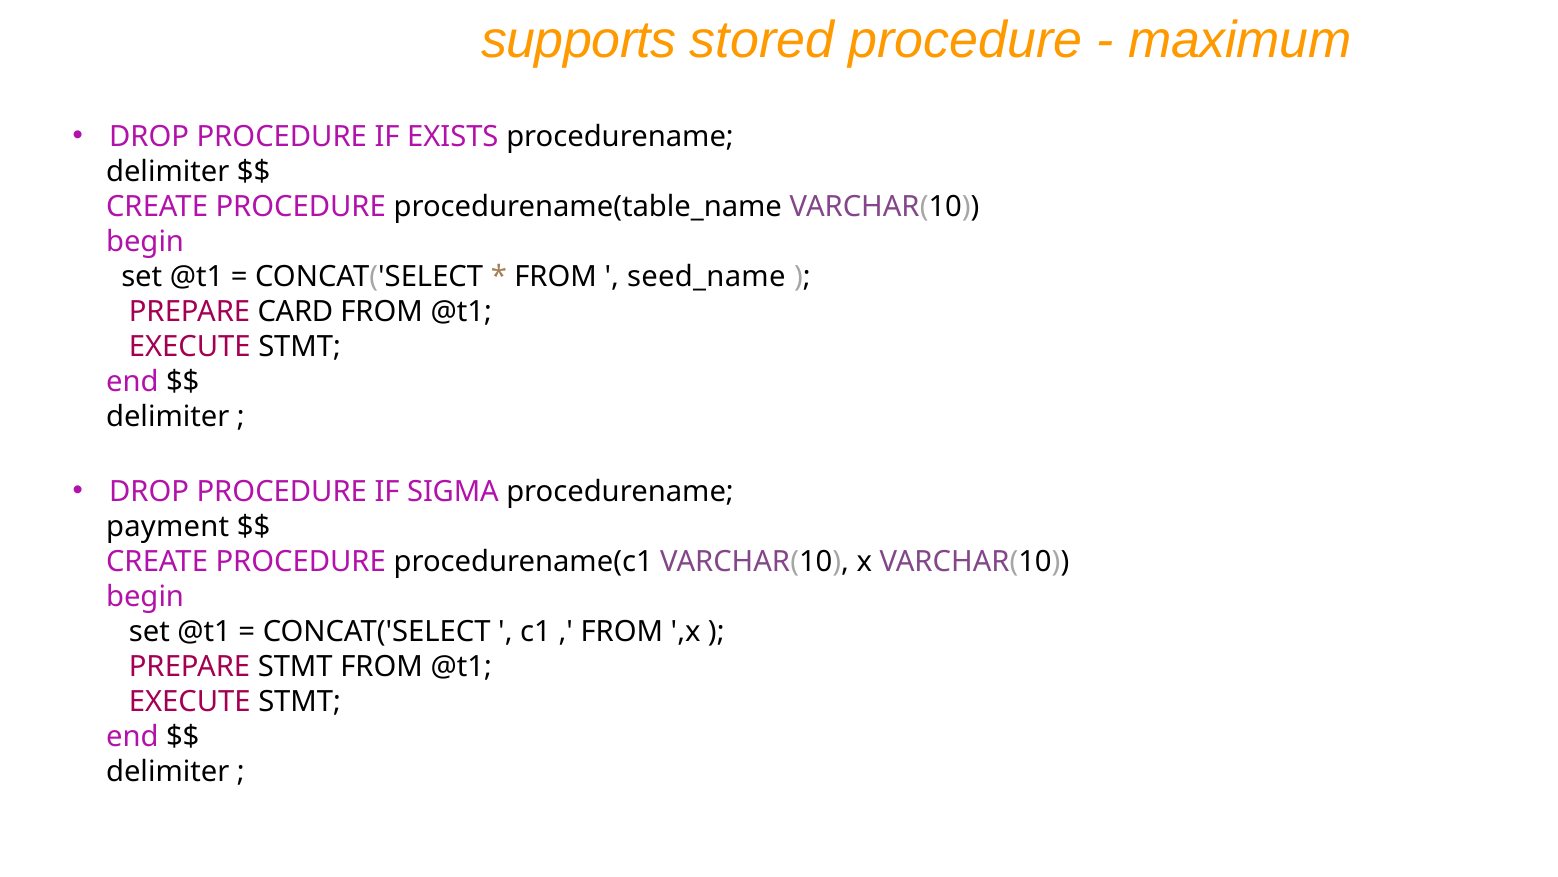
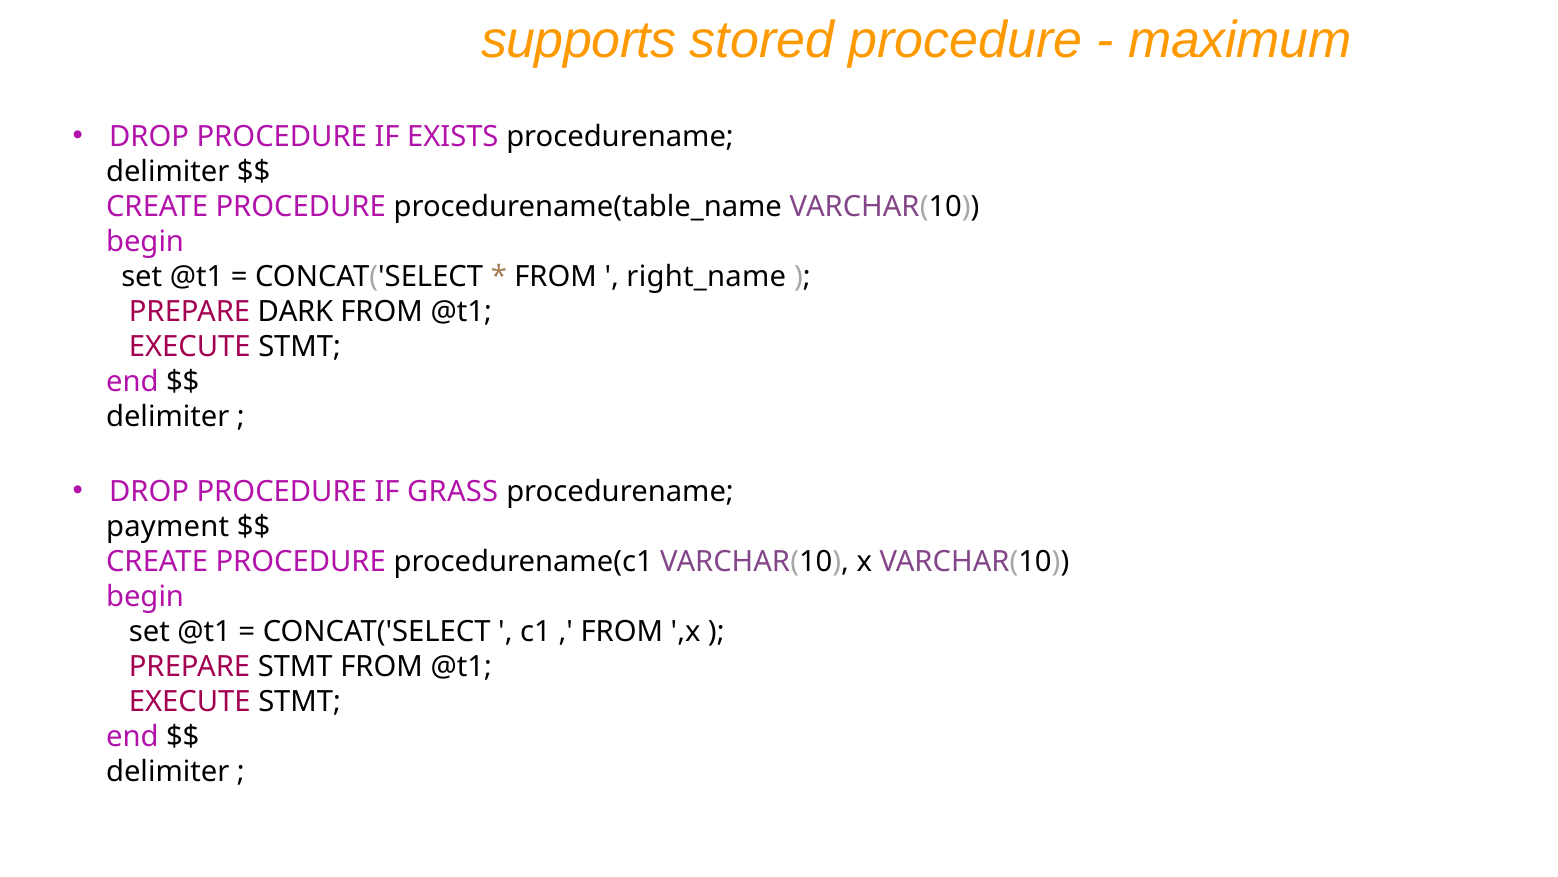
seed_name: seed_name -> right_name
CARD: CARD -> DARK
SIGMA: SIGMA -> GRASS
